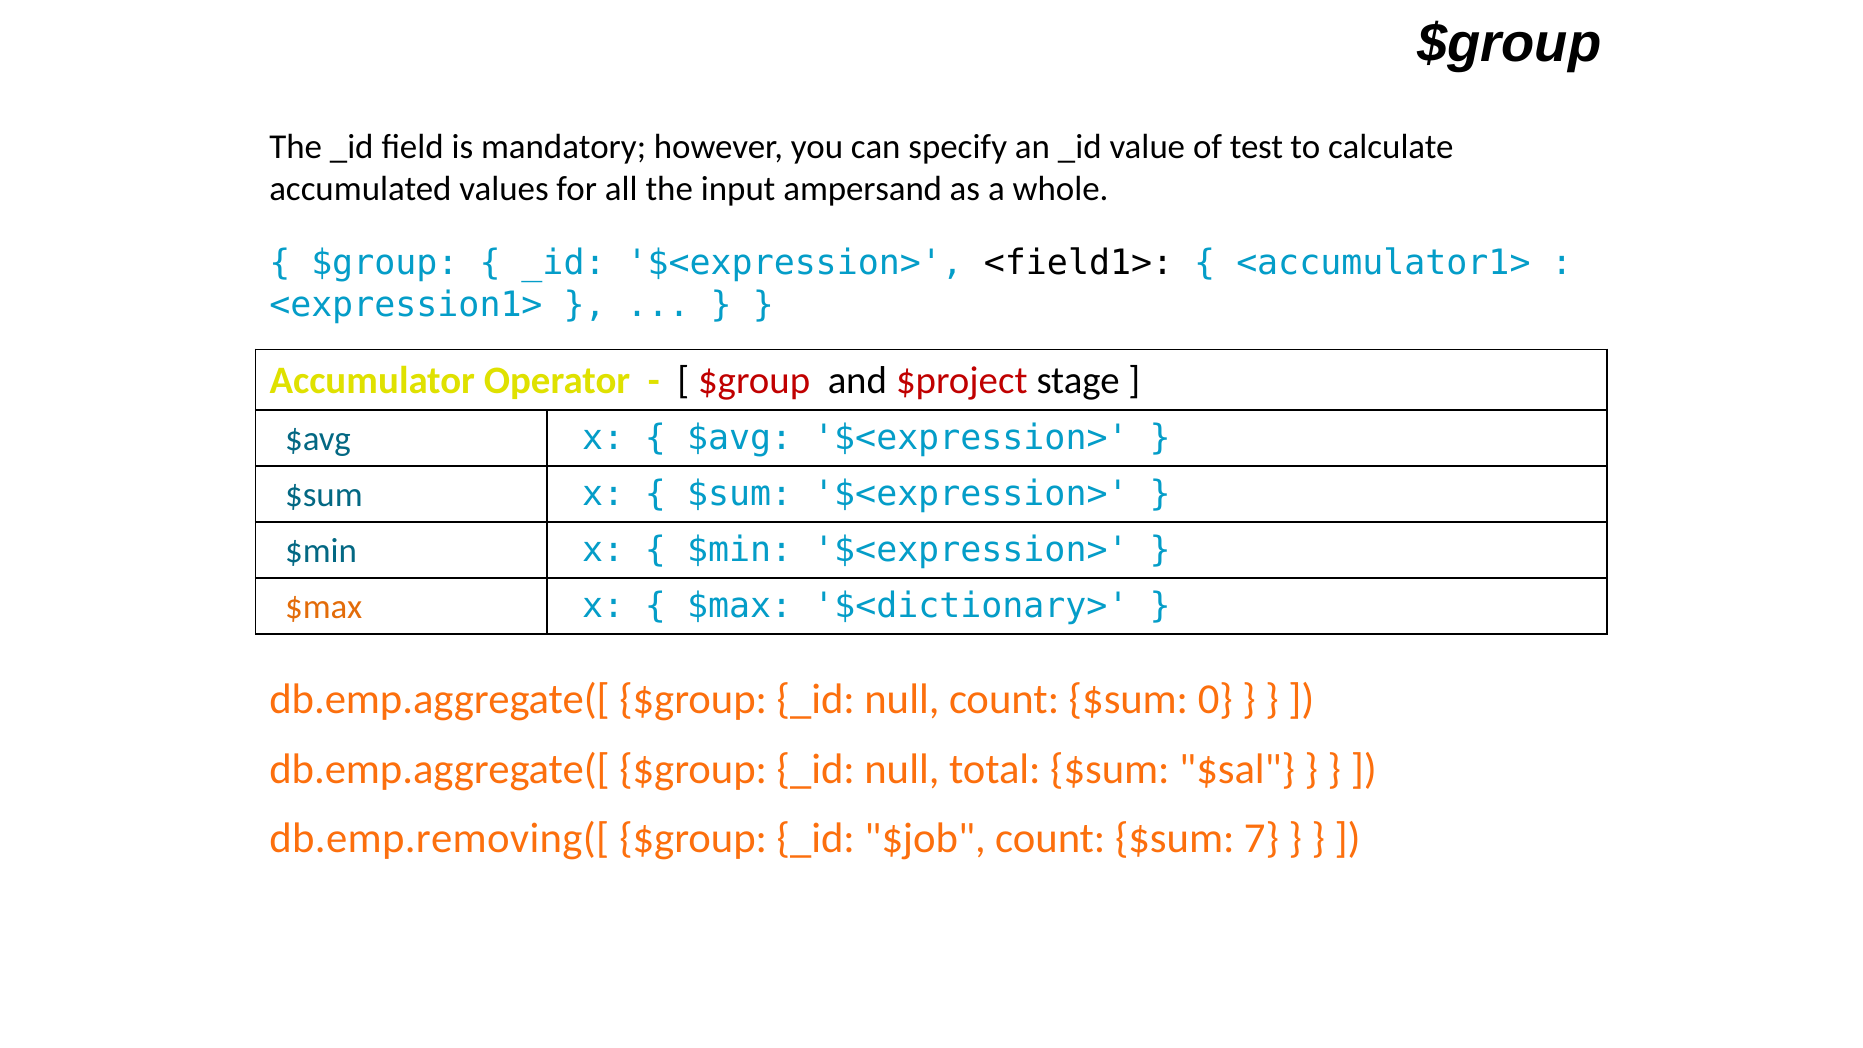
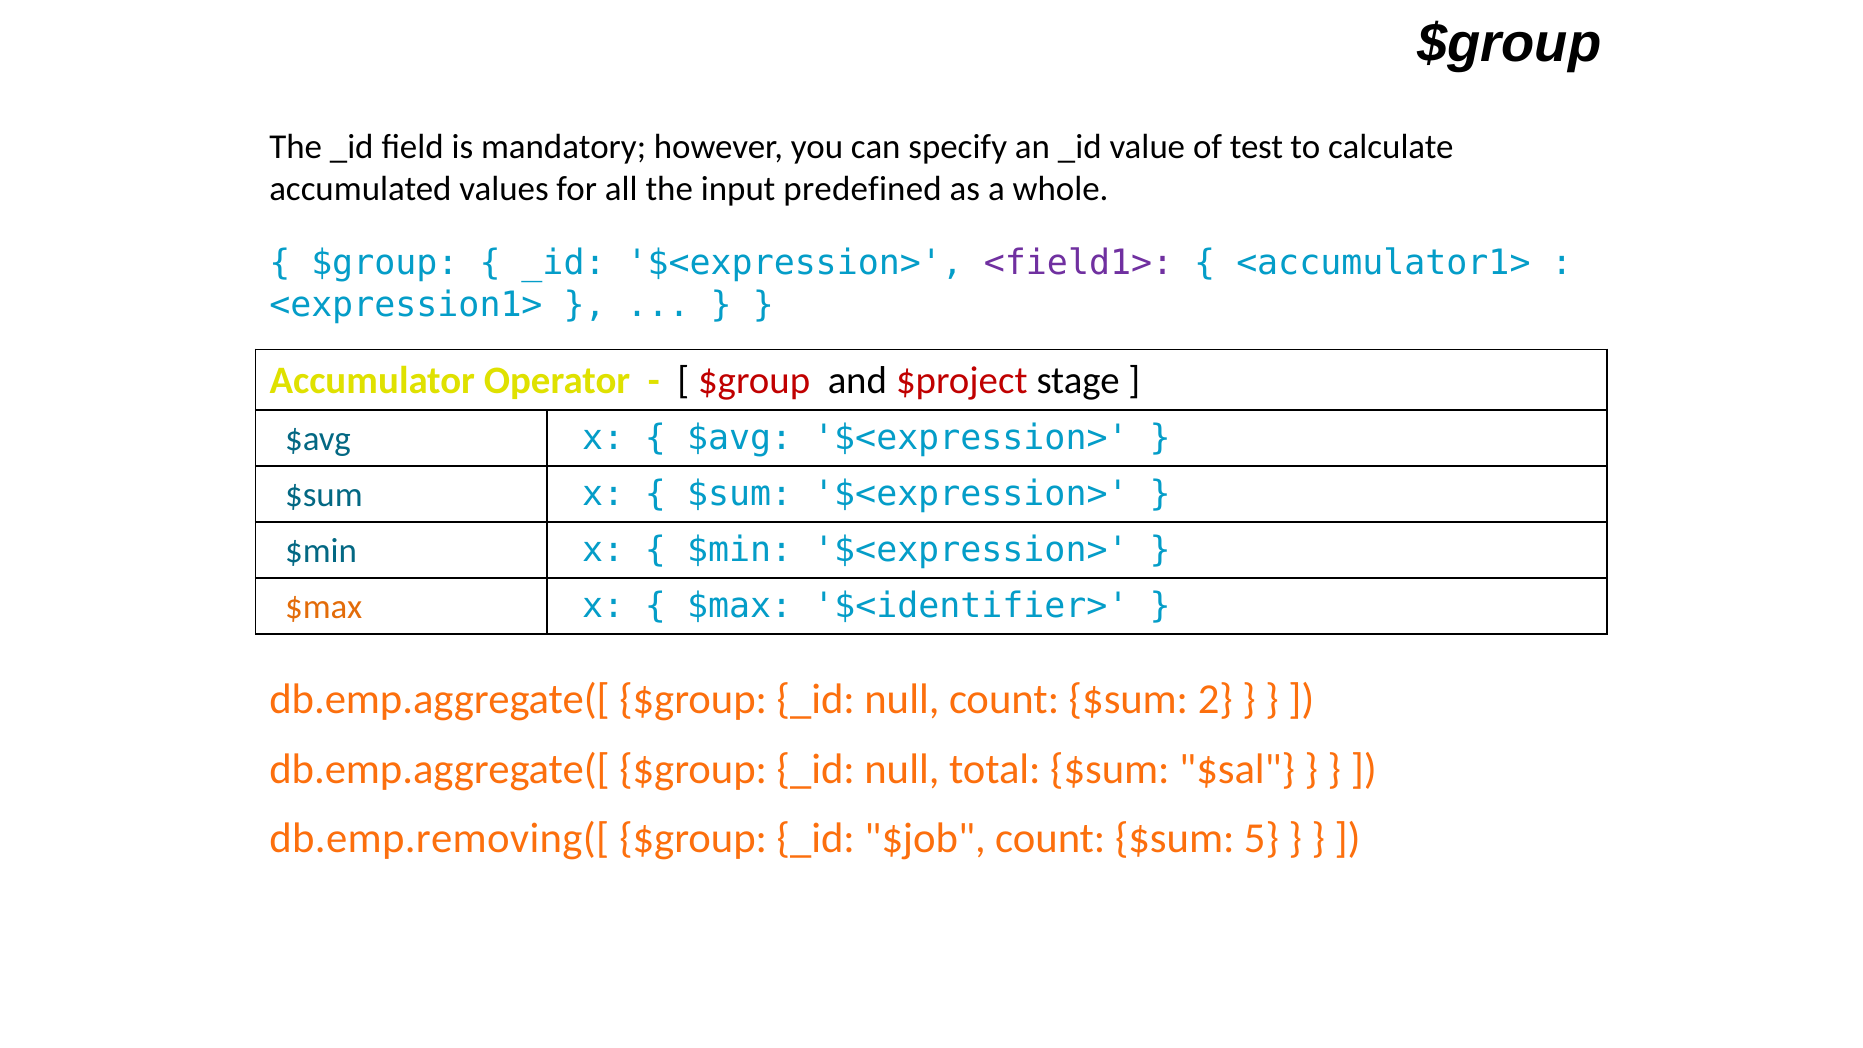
ampersand: ampersand -> predefined
<field1> colour: black -> purple
$<dictionary>: $<dictionary> -> $<identifier>
0: 0 -> 2
7: 7 -> 5
